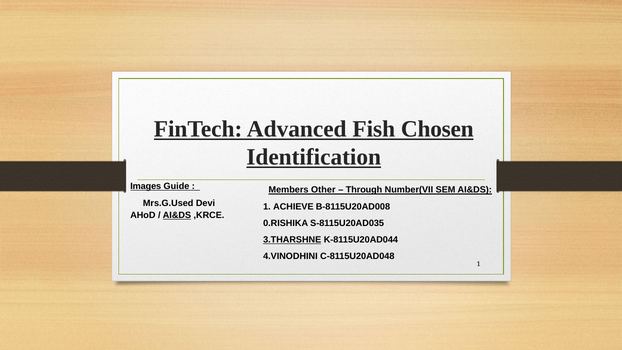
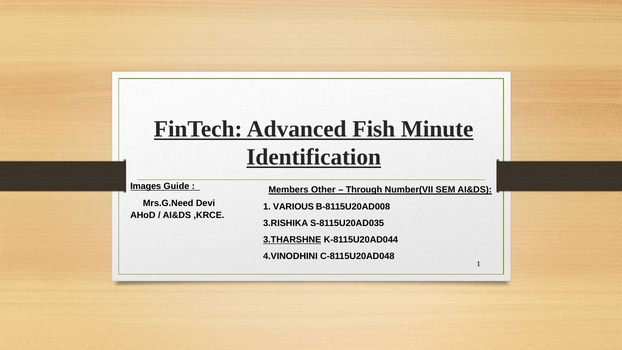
Chosen: Chosen -> Minute
Mrs.G.Used: Mrs.G.Used -> Mrs.G.Need
ACHIEVE: ACHIEVE -> VARIOUS
AI&DS at (177, 215) underline: present -> none
0.RISHIKA: 0.RISHIKA -> 3.RISHIKA
